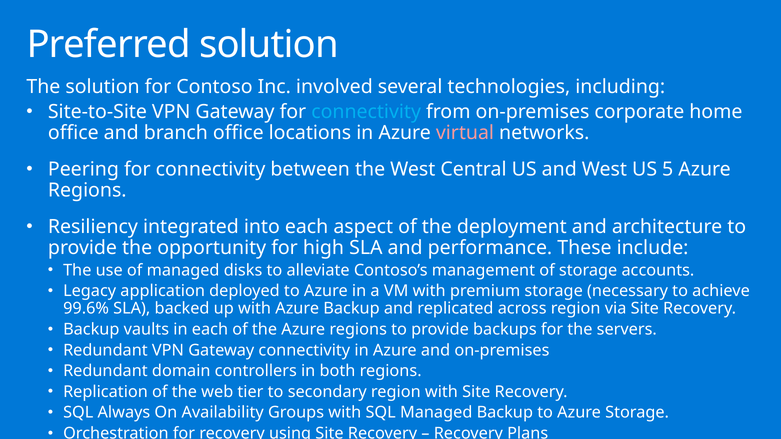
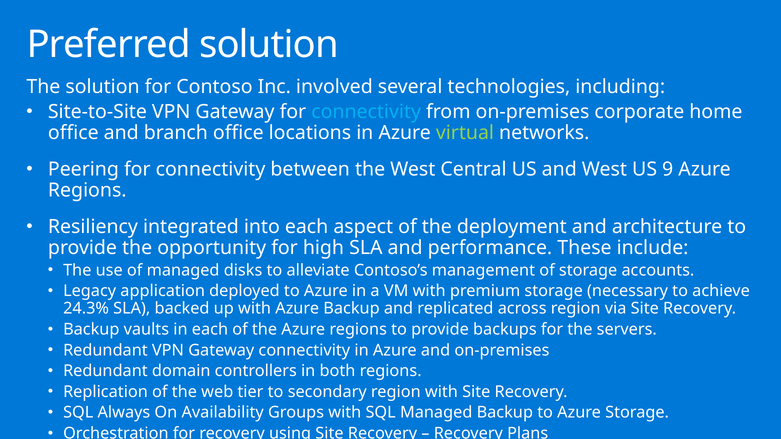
virtual colour: pink -> light green
5: 5 -> 9
99.6%: 99.6% -> 24.3%
